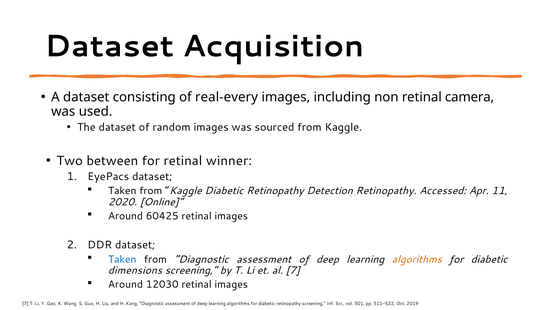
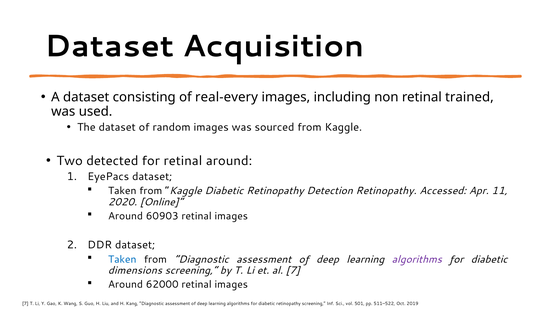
camera: camera -> trained
between: between -> detected
retinal winner: winner -> around
60425: 60425 -> 60903
algorithms at (417, 259) colour: orange -> purple
12030: 12030 -> 62000
